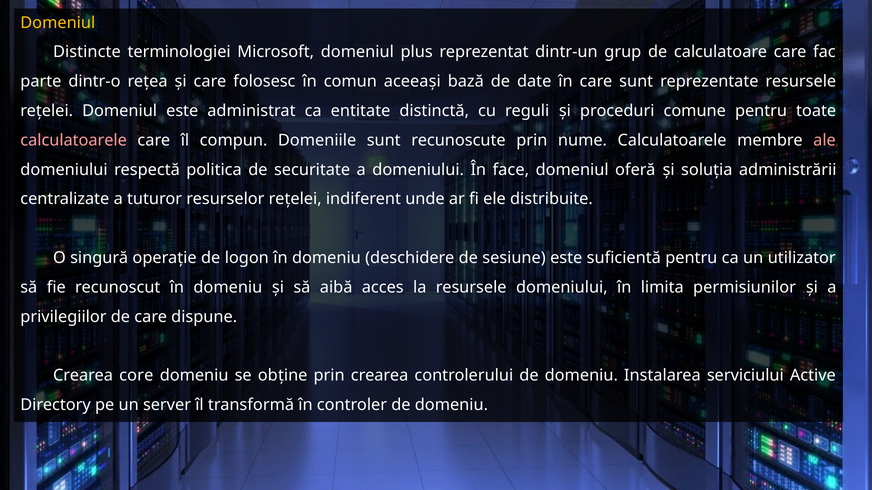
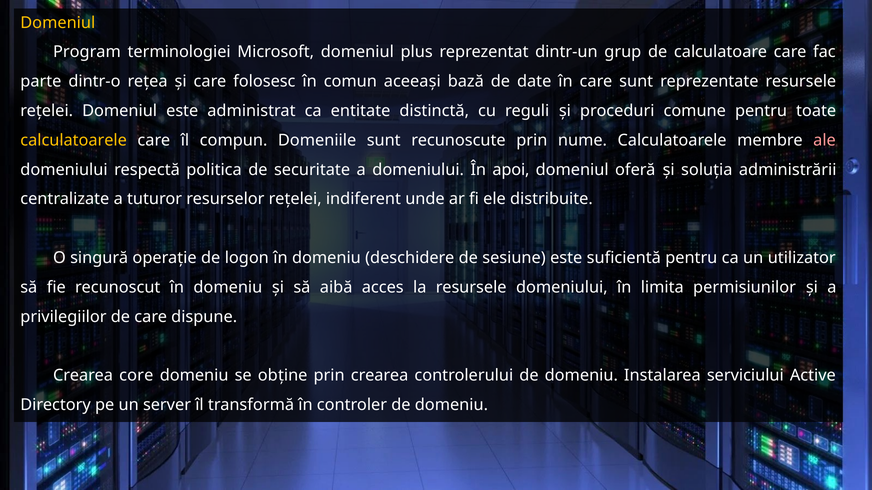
Distincte: Distincte -> Program
calculatoarele at (74, 140) colour: pink -> yellow
face: face -> apoi
